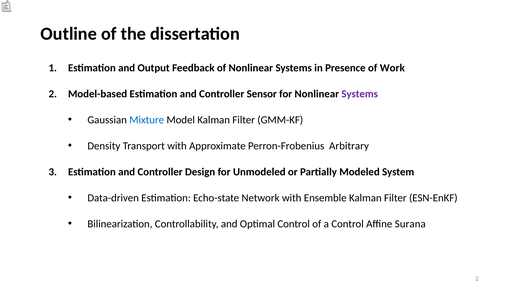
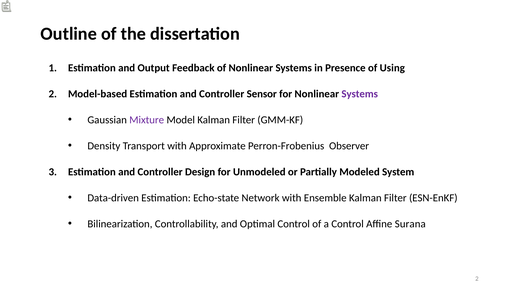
Work: Work -> Using
Mixture colour: blue -> purple
Arbitrary: Arbitrary -> Observer
